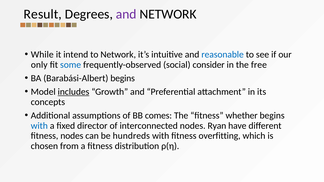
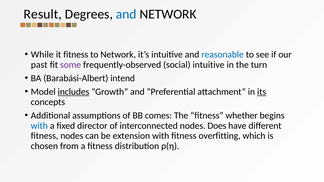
and at (126, 14) colour: purple -> blue
it intend: intend -> fitness
only: only -> past
some colour: blue -> purple
social consider: consider -> intuitive
free: free -> turn
Barabási-Albert begins: begins -> intend
its underline: none -> present
Ryan: Ryan -> Does
hundreds: hundreds -> extension
